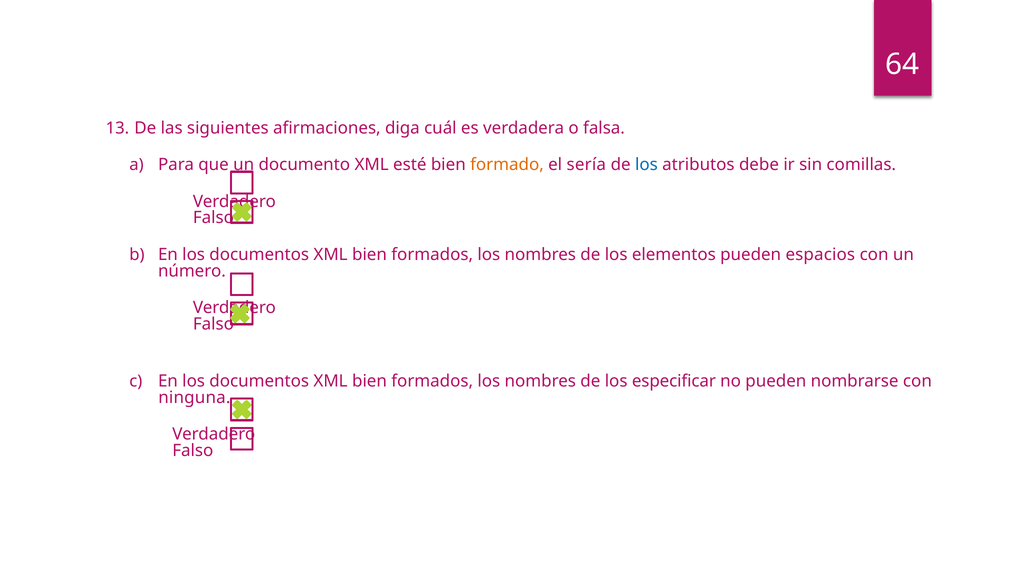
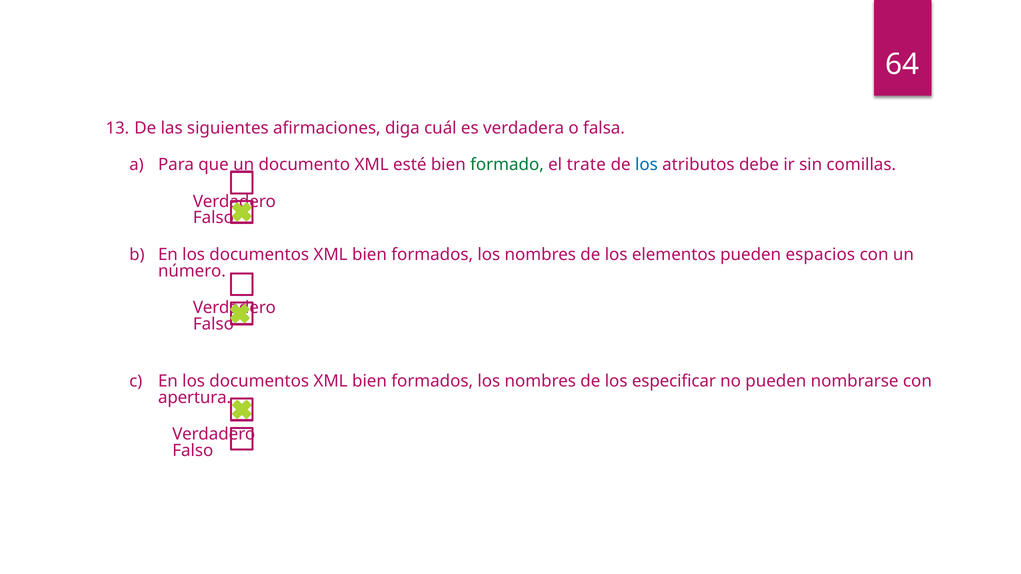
formado colour: orange -> green
sería: sería -> trate
ninguna: ninguna -> apertura
